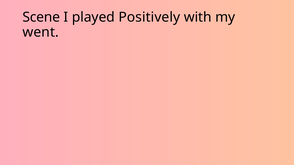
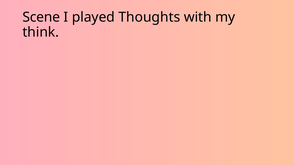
Positively: Positively -> Thoughts
went: went -> think
